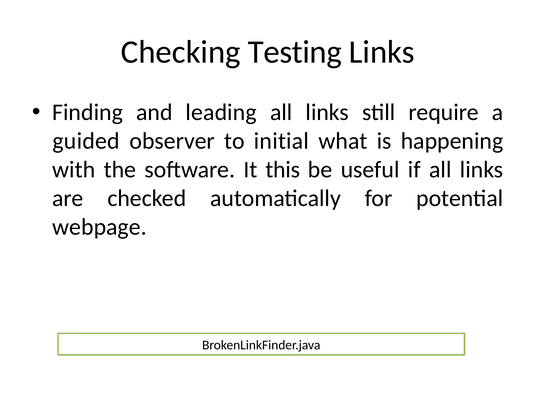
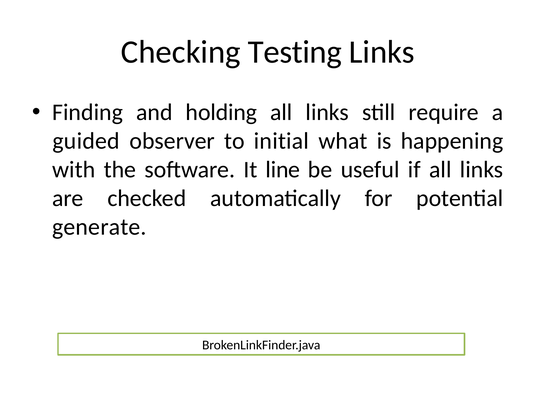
leading: leading -> holding
this: this -> line
webpage: webpage -> generate
